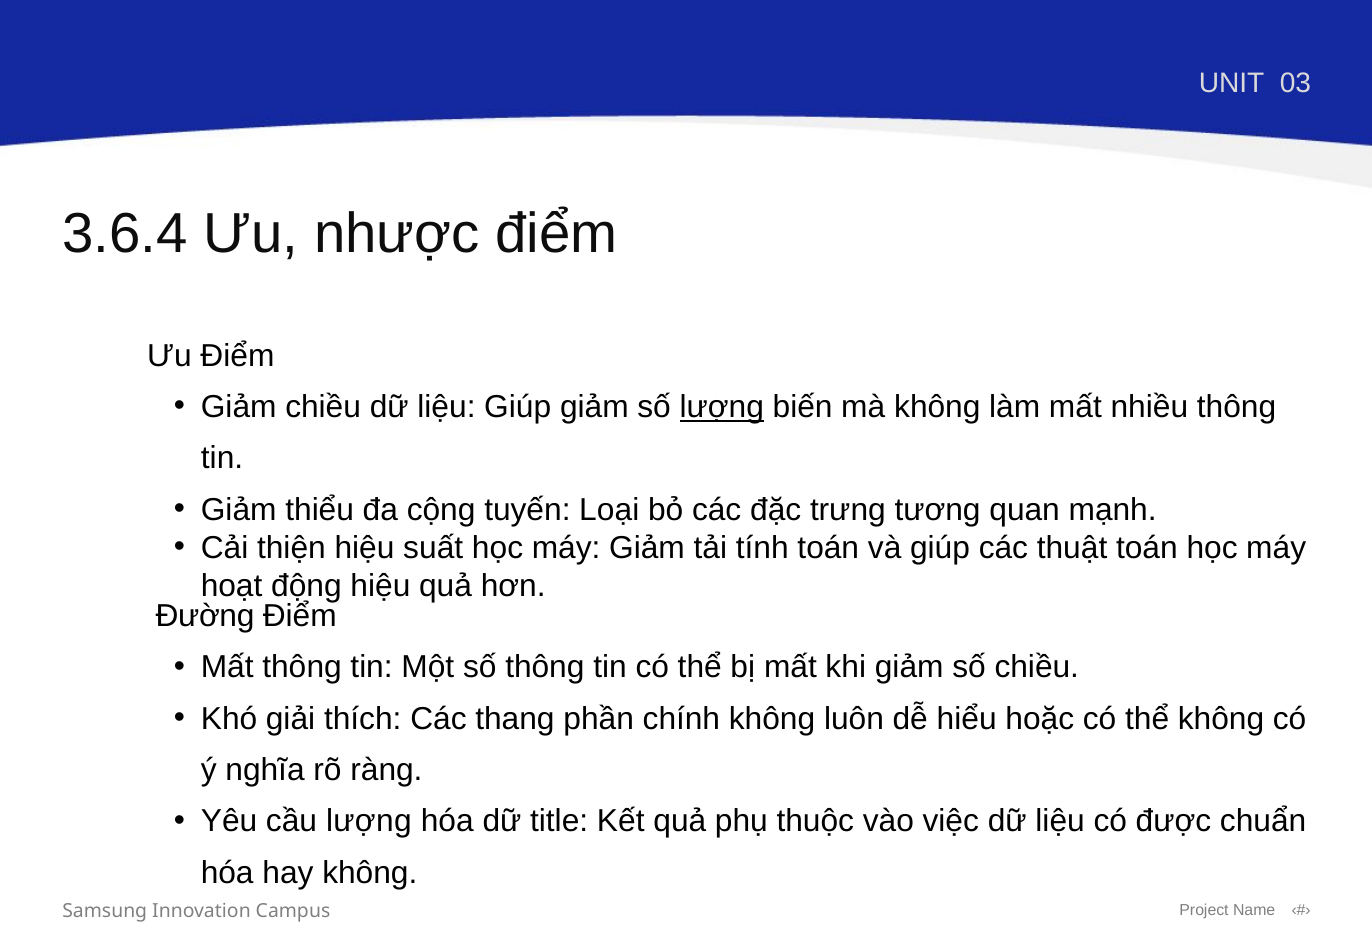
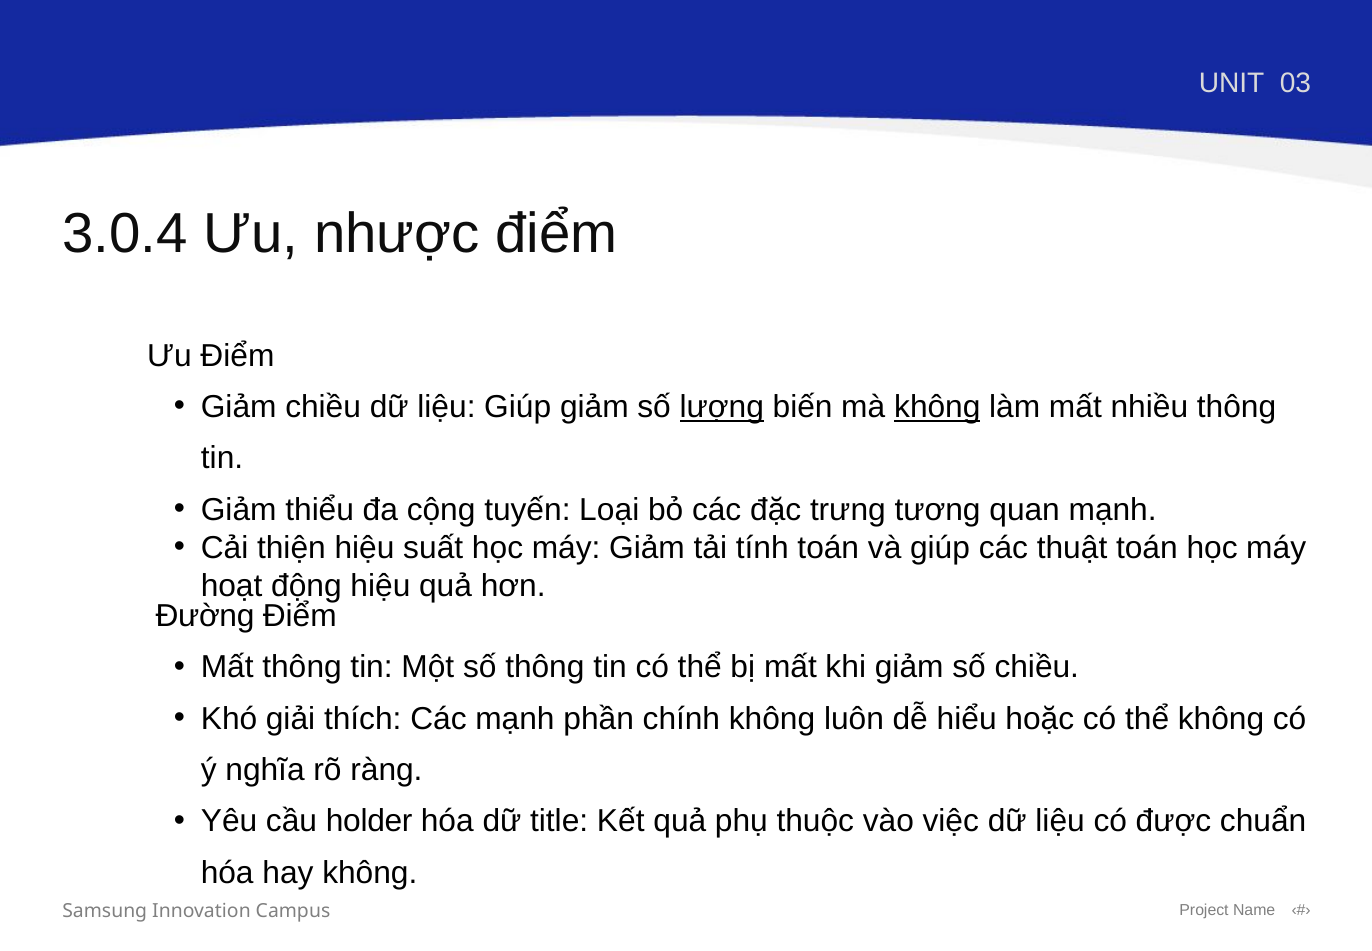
3.6.4: 3.6.4 -> 3.0.4
không at (937, 407) underline: none -> present
Các thang: thang -> mạnh
cầu lượng: lượng -> holder
